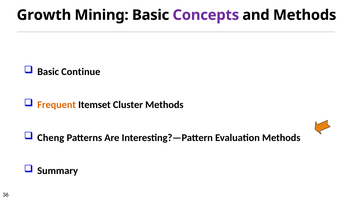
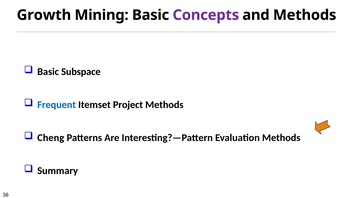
Continue: Continue -> Subspace
Frequent colour: orange -> blue
Cluster: Cluster -> Project
